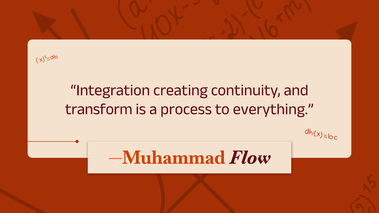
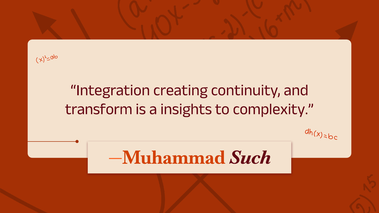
process: process -> insights
everything: everything -> complexity
Flow: Flow -> Such
